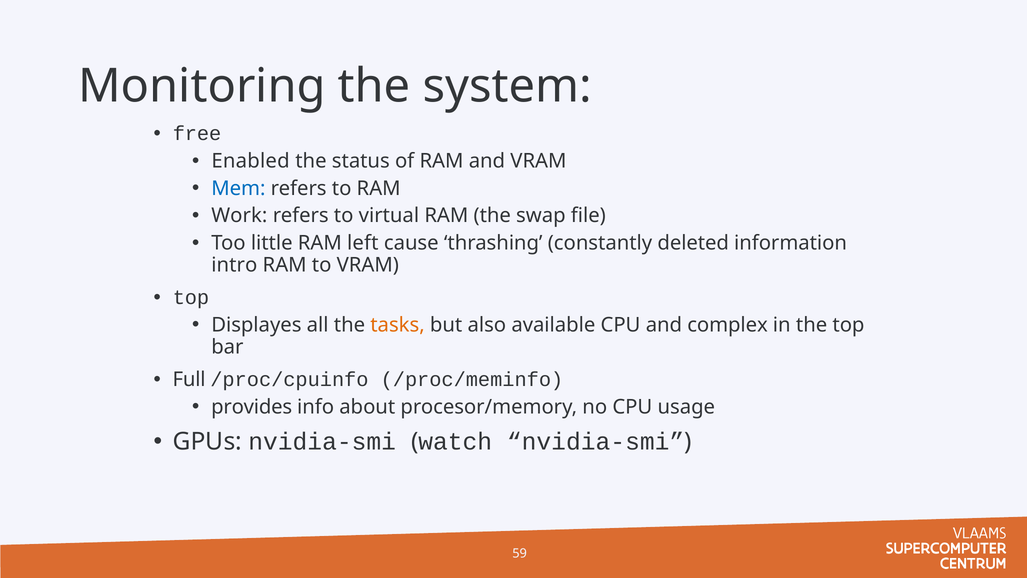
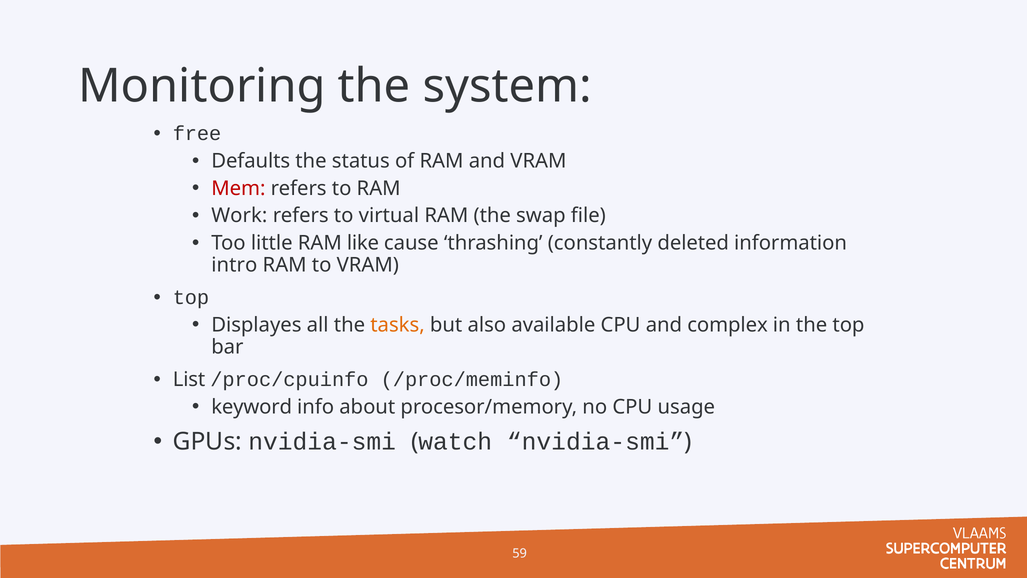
Enabled: Enabled -> Defaults
Mem colour: blue -> red
left: left -> like
Full: Full -> List
provides: provides -> keyword
